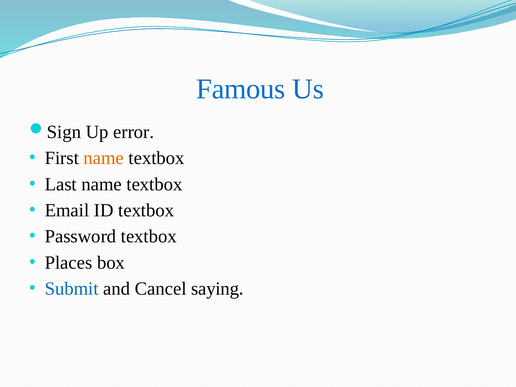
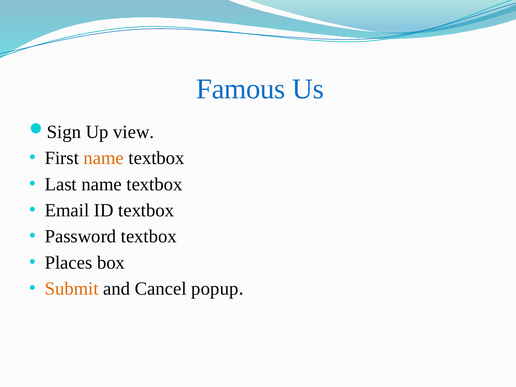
error: error -> view
Submit colour: blue -> orange
saying: saying -> popup
